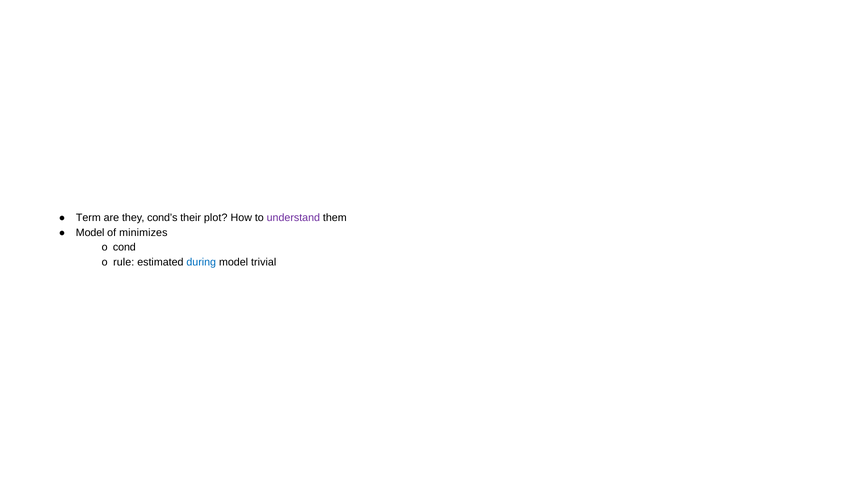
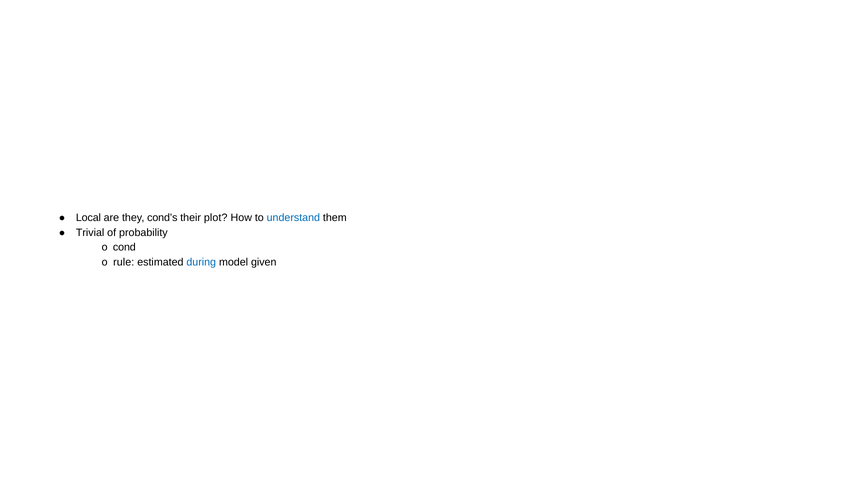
Term: Term -> Local
understand colour: purple -> blue
Model at (90, 233): Model -> Trivial
minimizes: minimizes -> probability
trivial: trivial -> given
